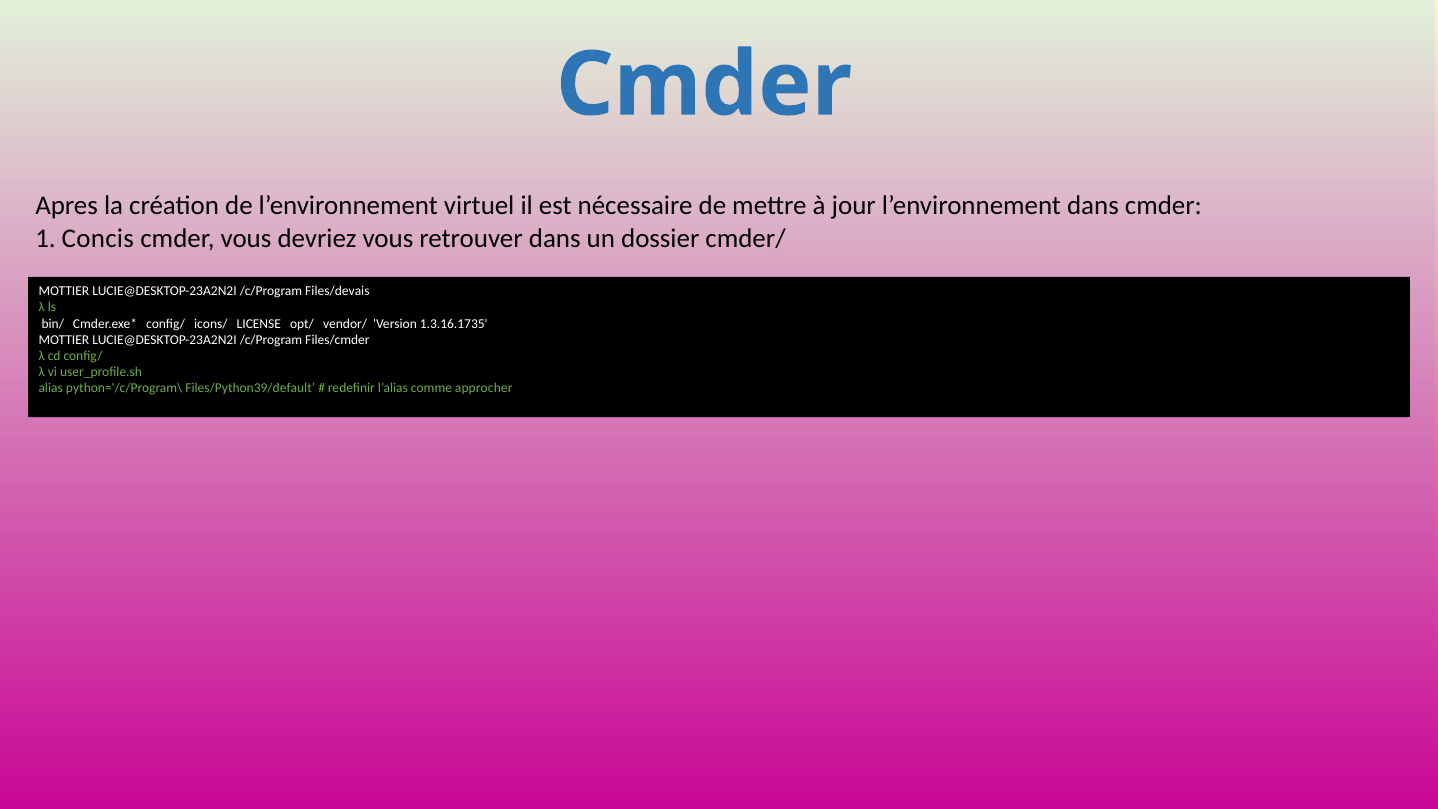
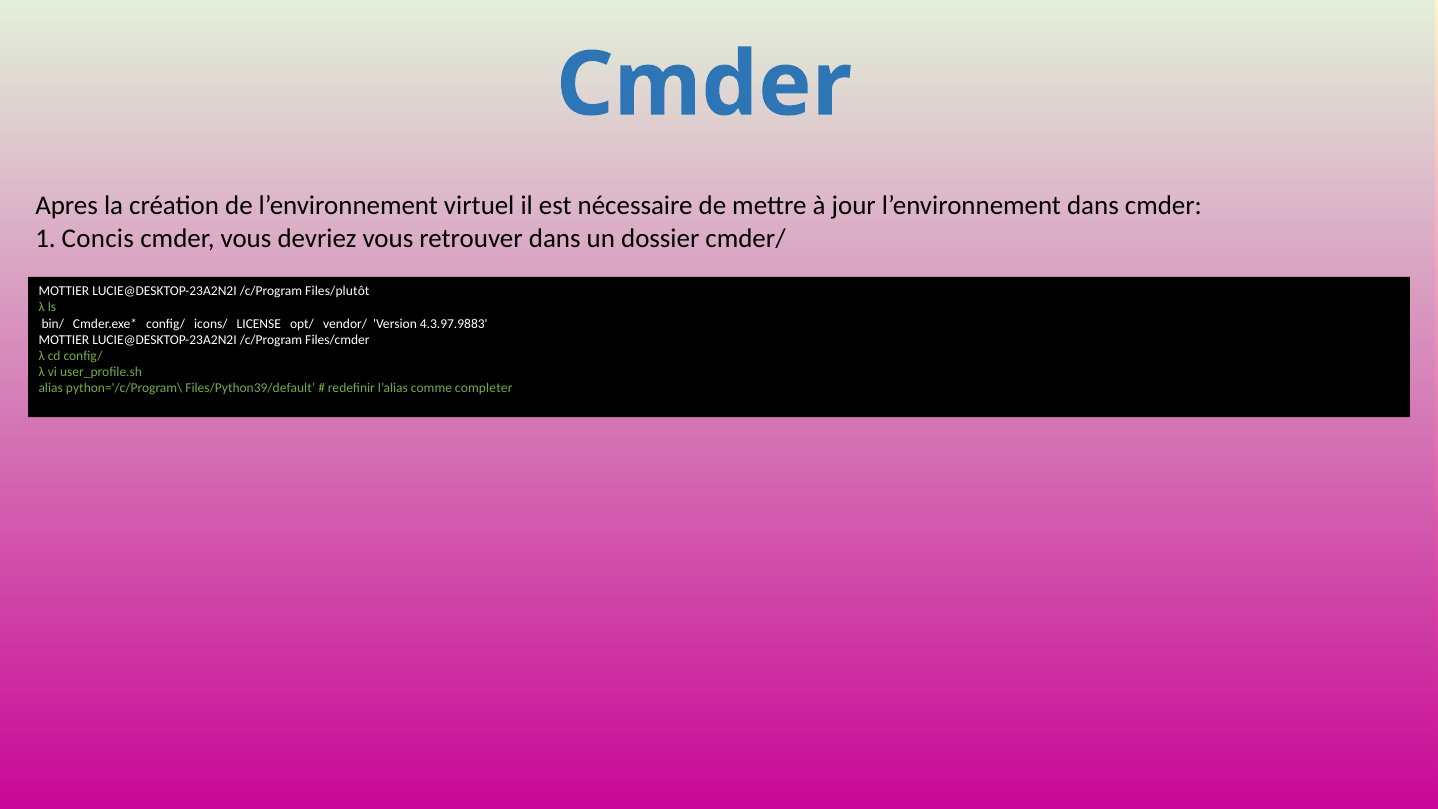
Files/devais: Files/devais -> Files/plutôt
1.3.16.1735: 1.3.16.1735 -> 4.3.97.9883
approcher: approcher -> completer
